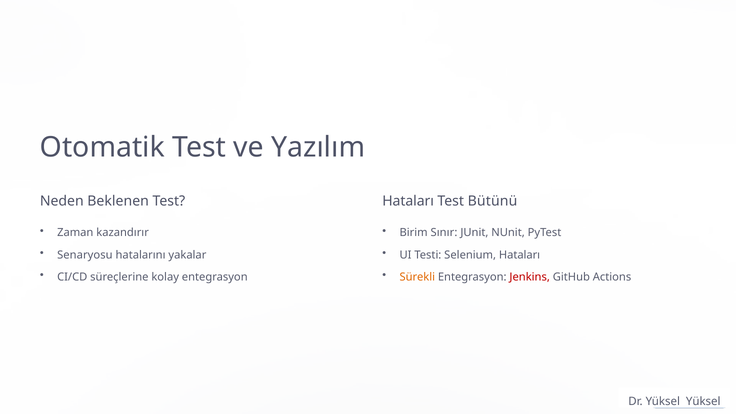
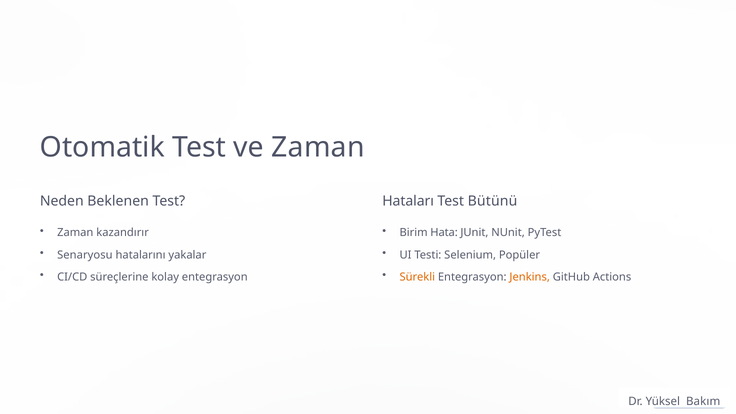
ve Yazılım: Yazılım -> Zaman
Sınır: Sınır -> Hata
Selenium Hataları: Hataları -> Popüler
Jenkins colour: red -> orange
Yüksel Yüksel: Yüksel -> Bakım
